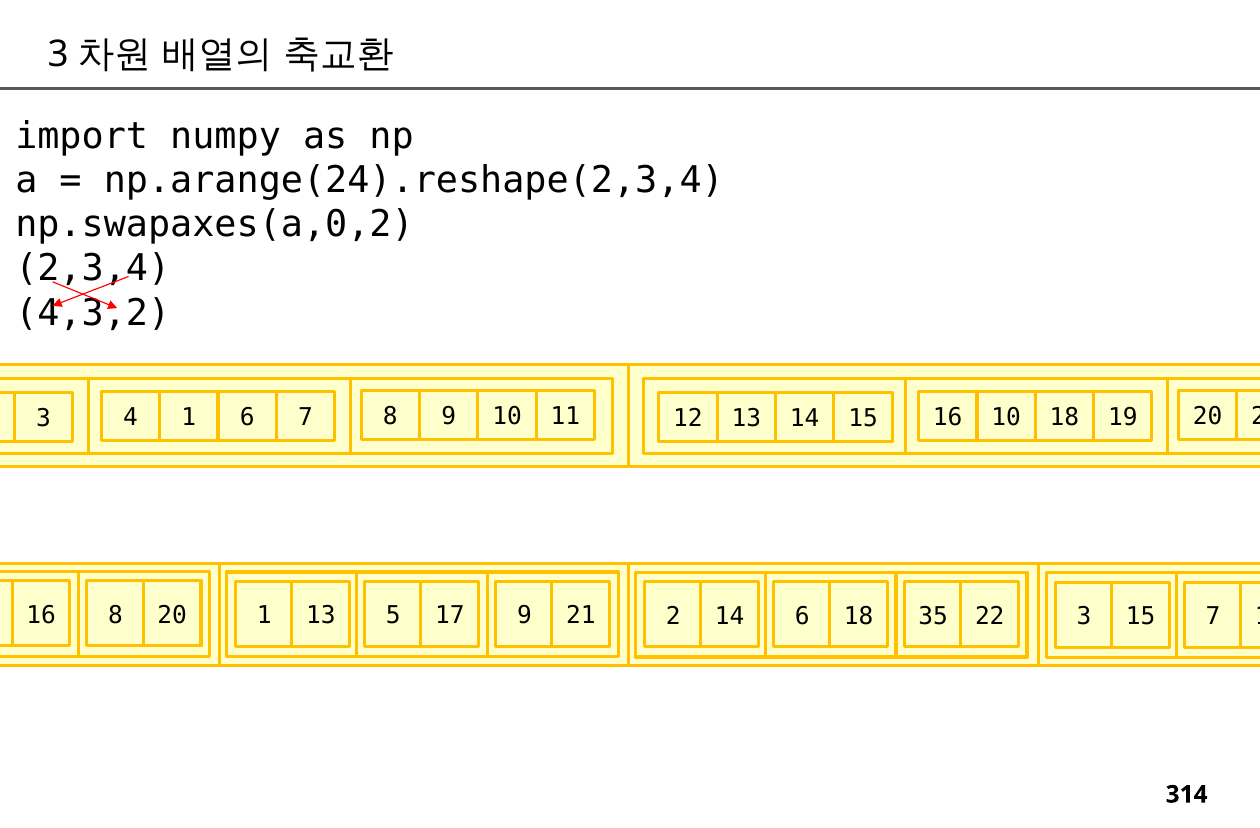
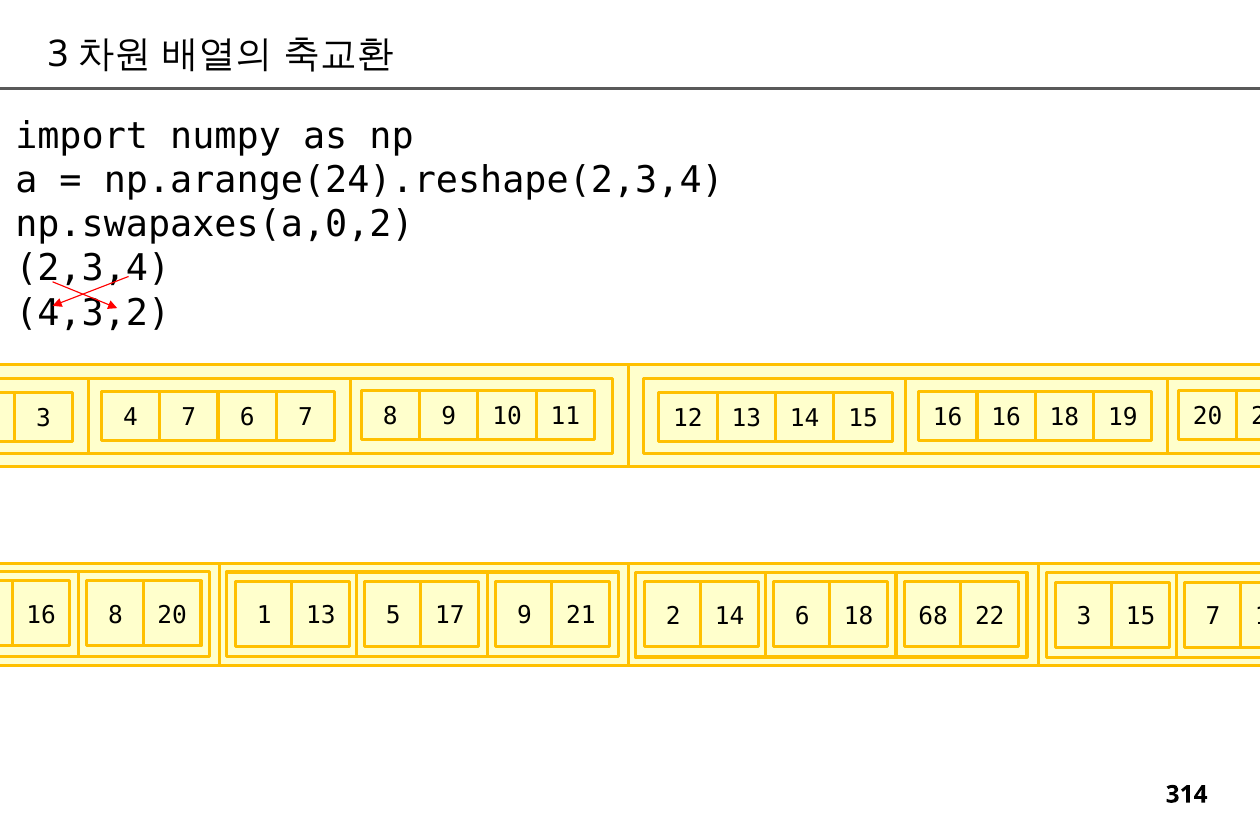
4 1: 1 -> 7
16 10: 10 -> 16
35: 35 -> 68
